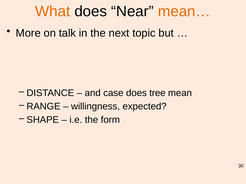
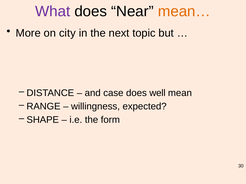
What colour: orange -> purple
talk: talk -> city
tree: tree -> well
